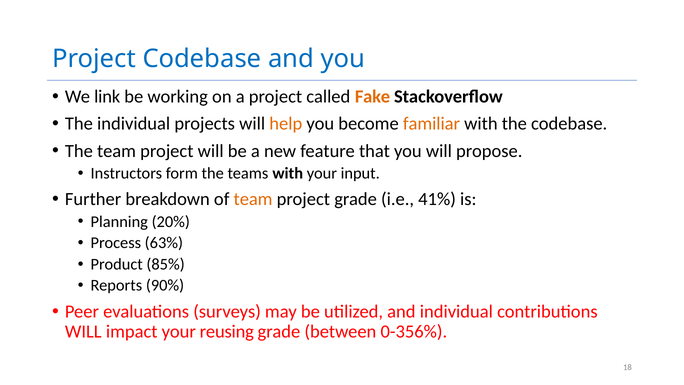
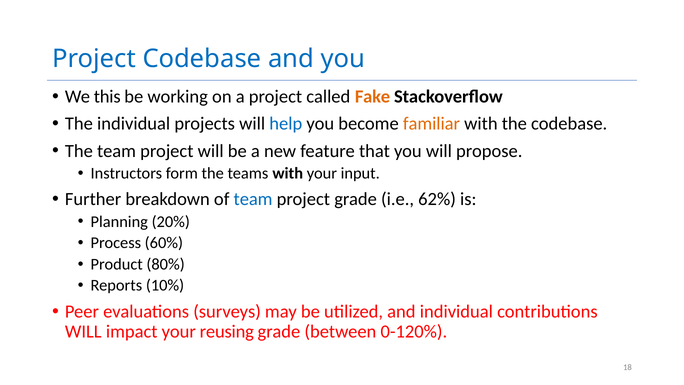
link: link -> this
help colour: orange -> blue
team at (253, 199) colour: orange -> blue
41%: 41% -> 62%
63%: 63% -> 60%
85%: 85% -> 80%
90%: 90% -> 10%
0-356%: 0-356% -> 0-120%
